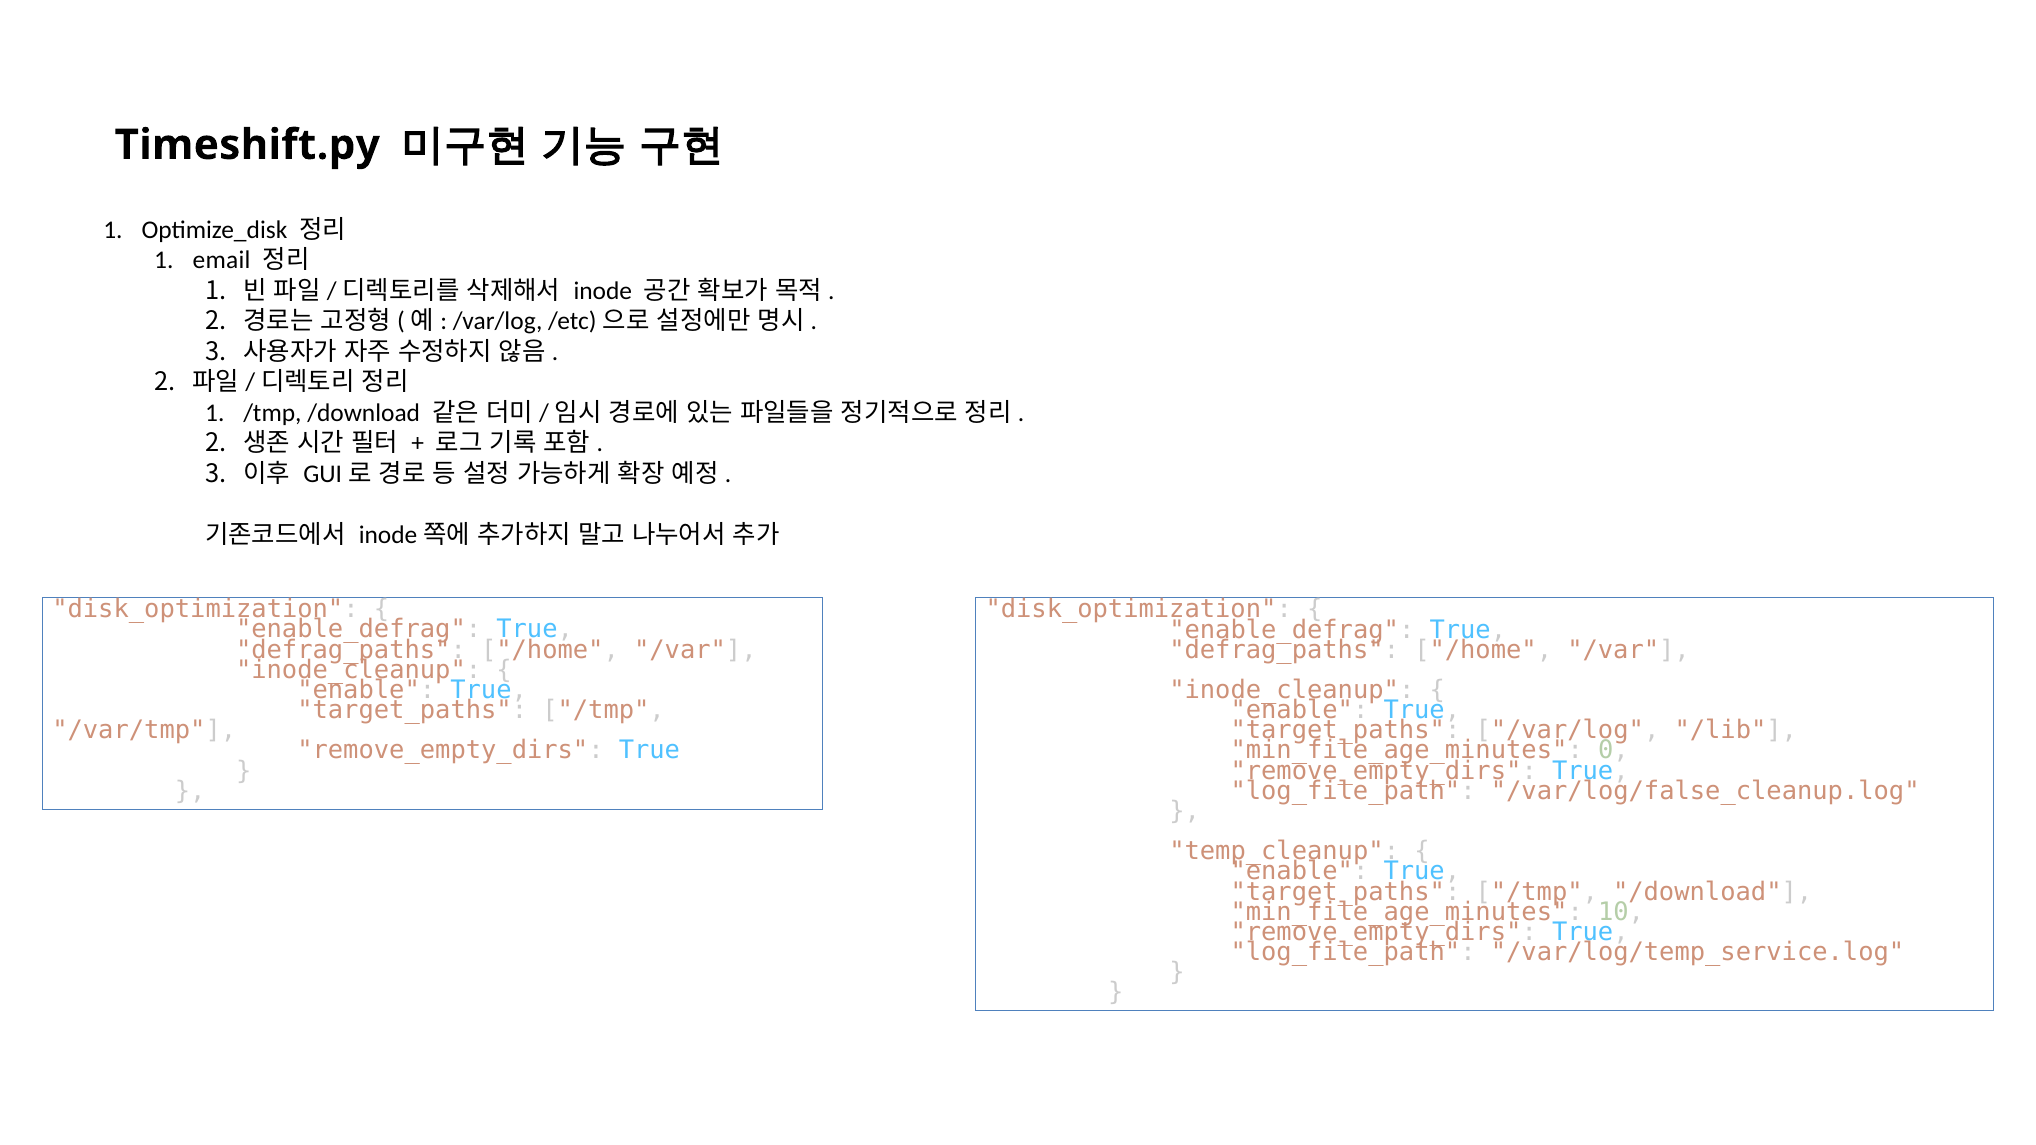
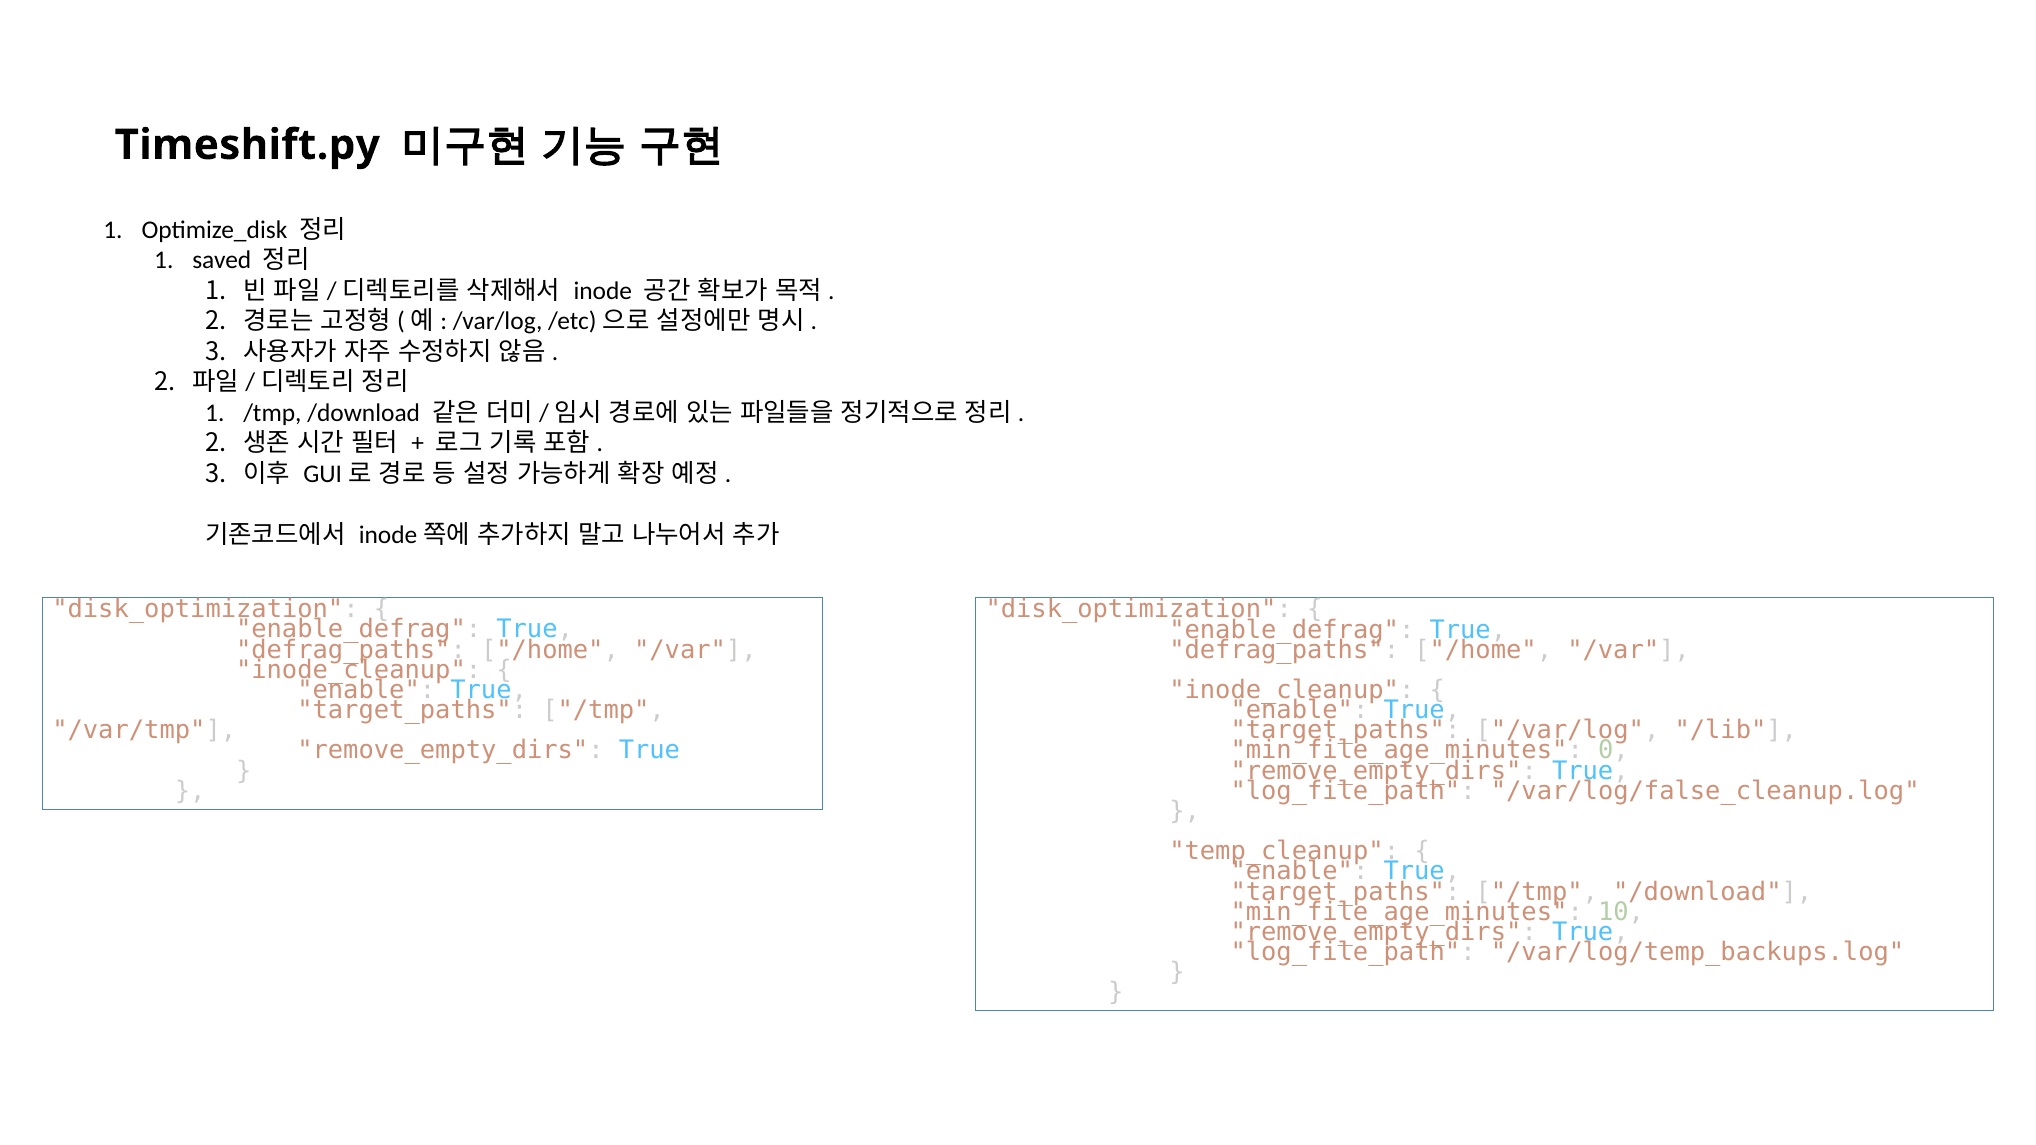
email: email -> saved
/var/log/temp_service.log: /var/log/temp_service.log -> /var/log/temp_backups.log
